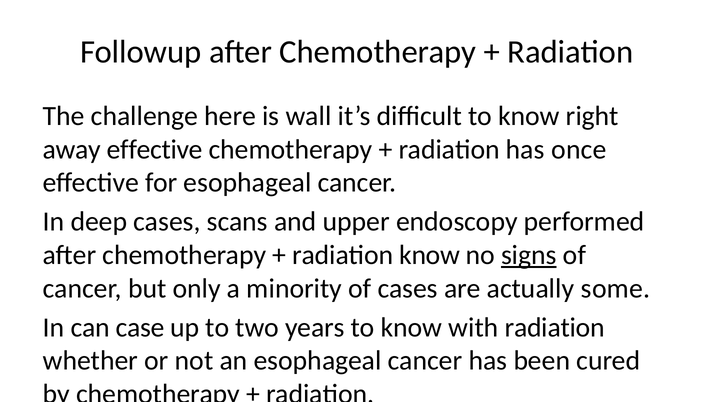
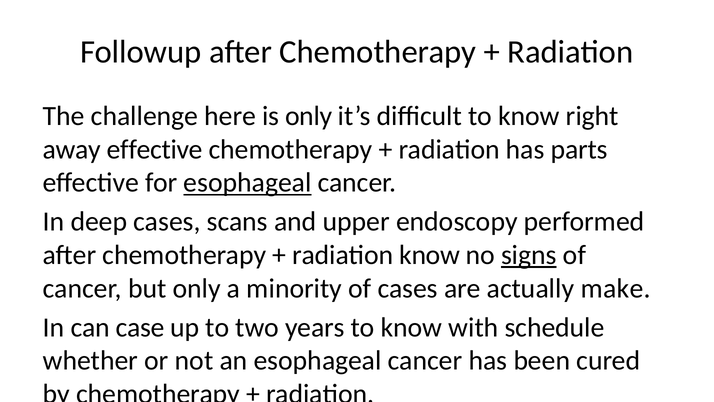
is wall: wall -> only
once: once -> parts
esophageal at (247, 183) underline: none -> present
some: some -> make
with radiation: radiation -> schedule
